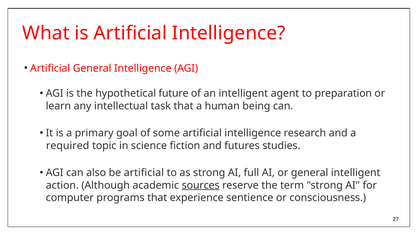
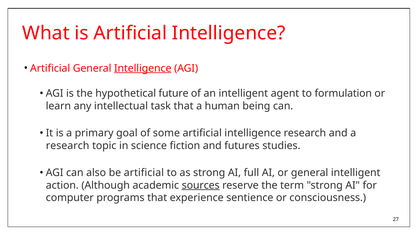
Intelligence at (143, 68) underline: none -> present
preparation: preparation -> formulation
required at (68, 146): required -> research
